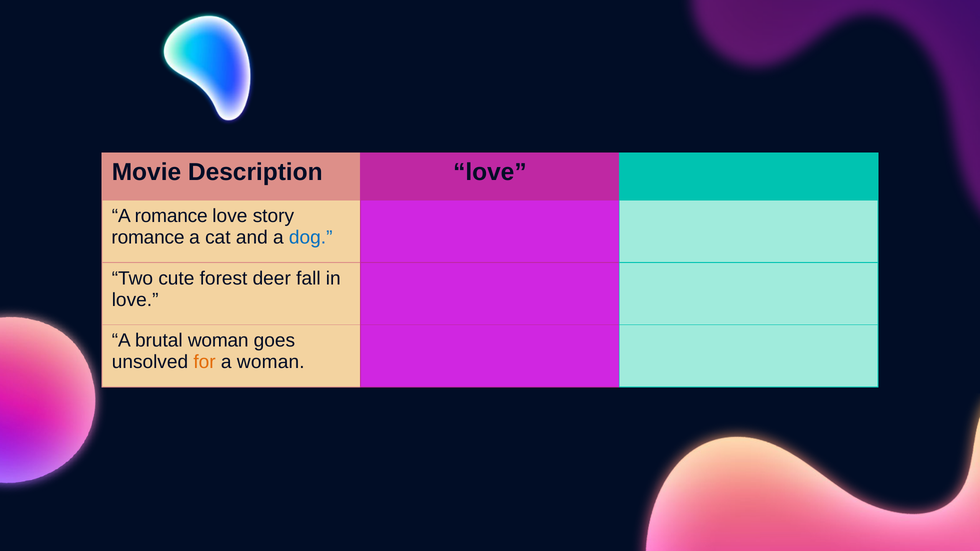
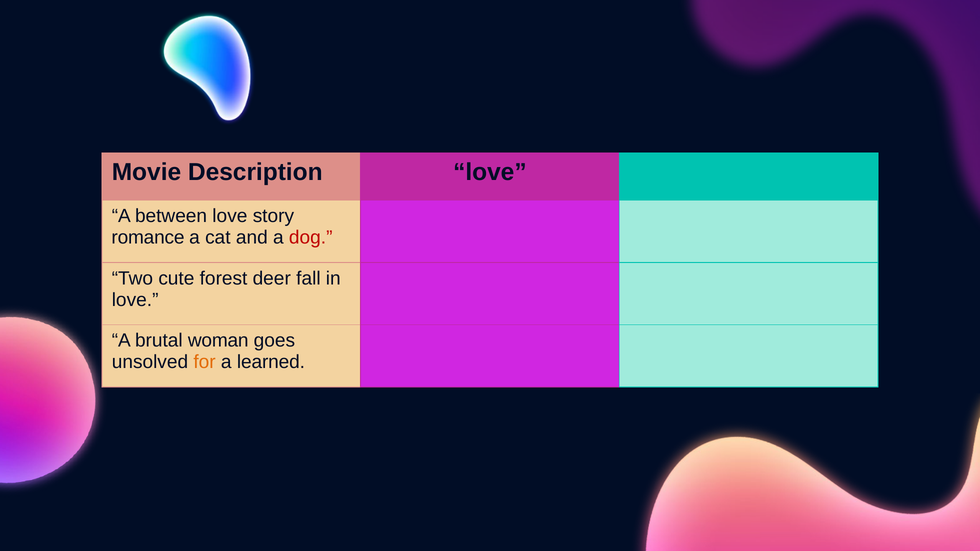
A romance: romance -> between
dog colour: blue -> red
a woman: woman -> learned
